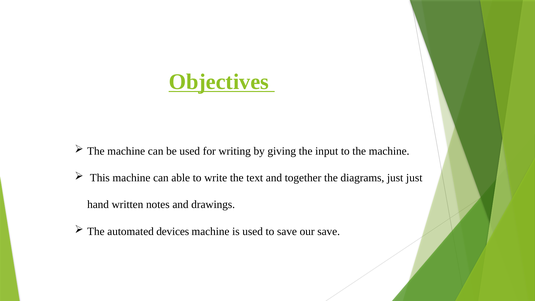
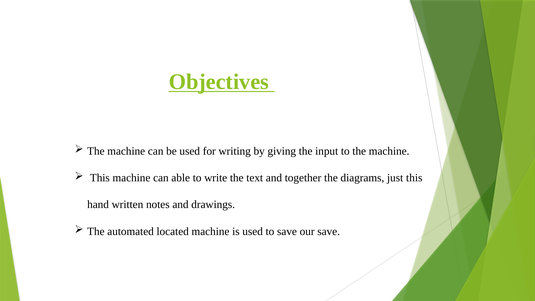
just just: just -> this
devices: devices -> located
